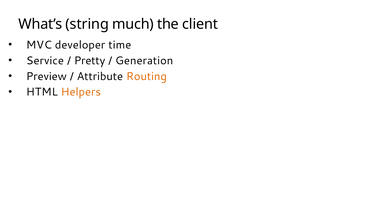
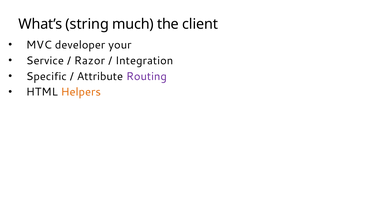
time: time -> your
Pretty: Pretty -> Razor
Generation: Generation -> Integration
Preview: Preview -> Specific
Routing colour: orange -> purple
